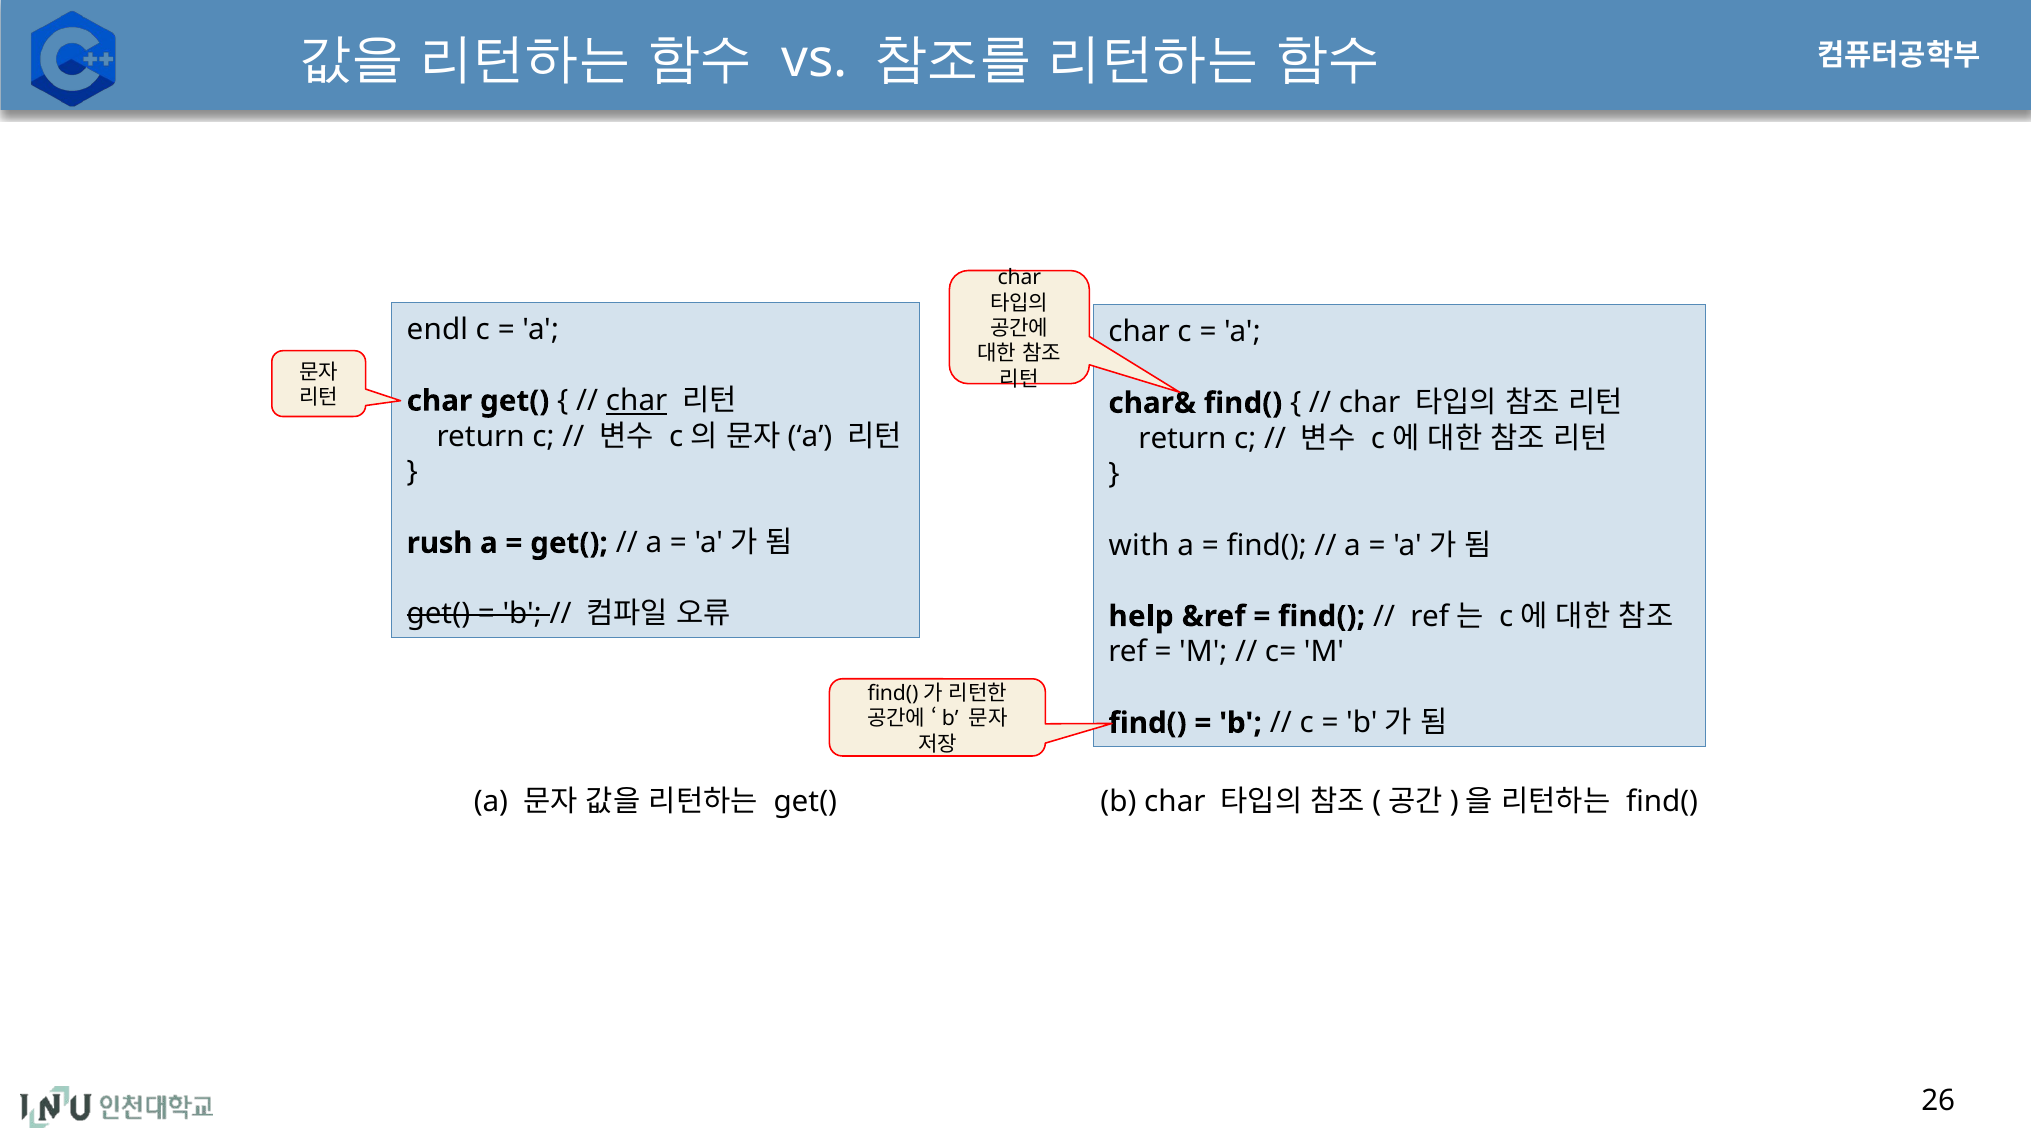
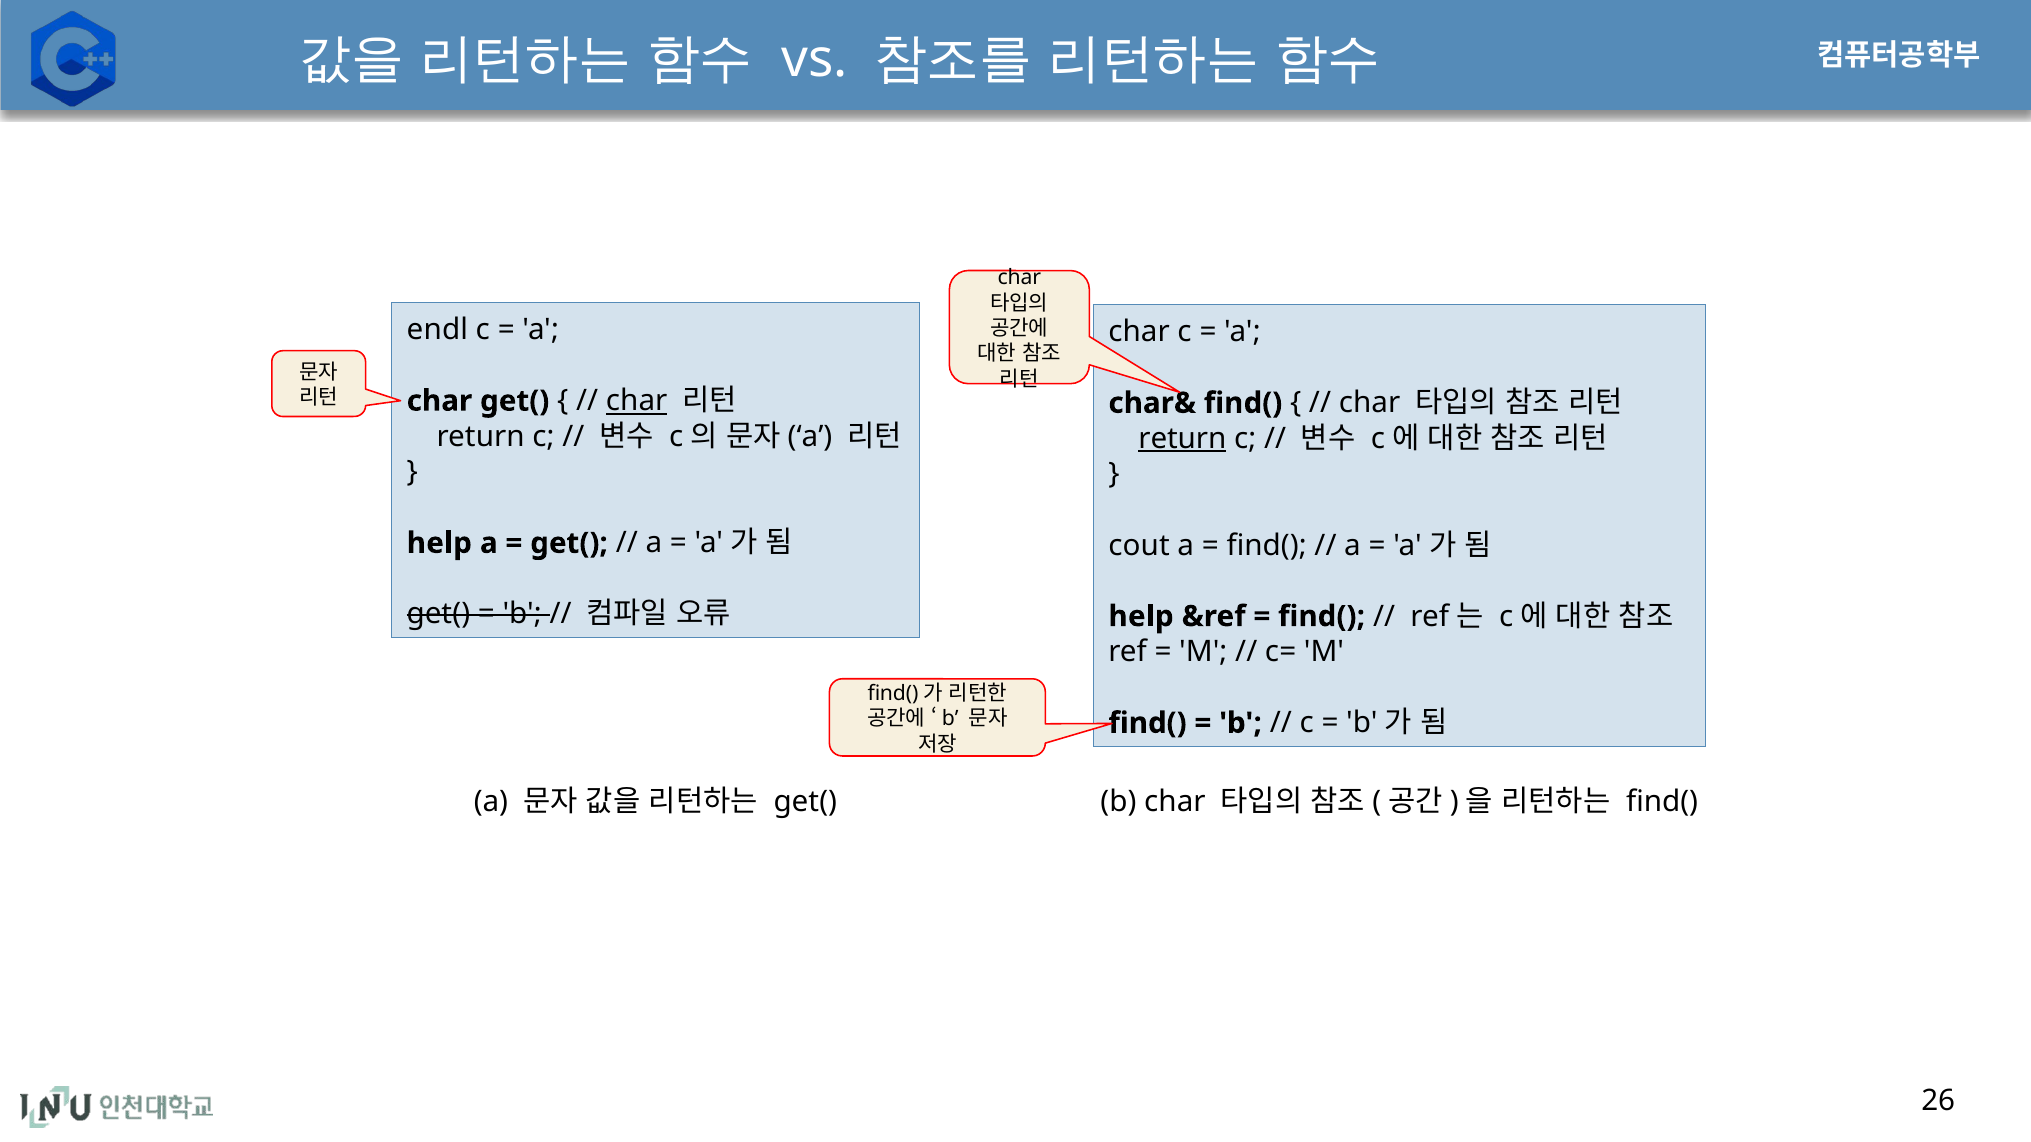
return at (1182, 439) underline: none -> present
with: with -> cout
rush at (440, 543): rush -> help
